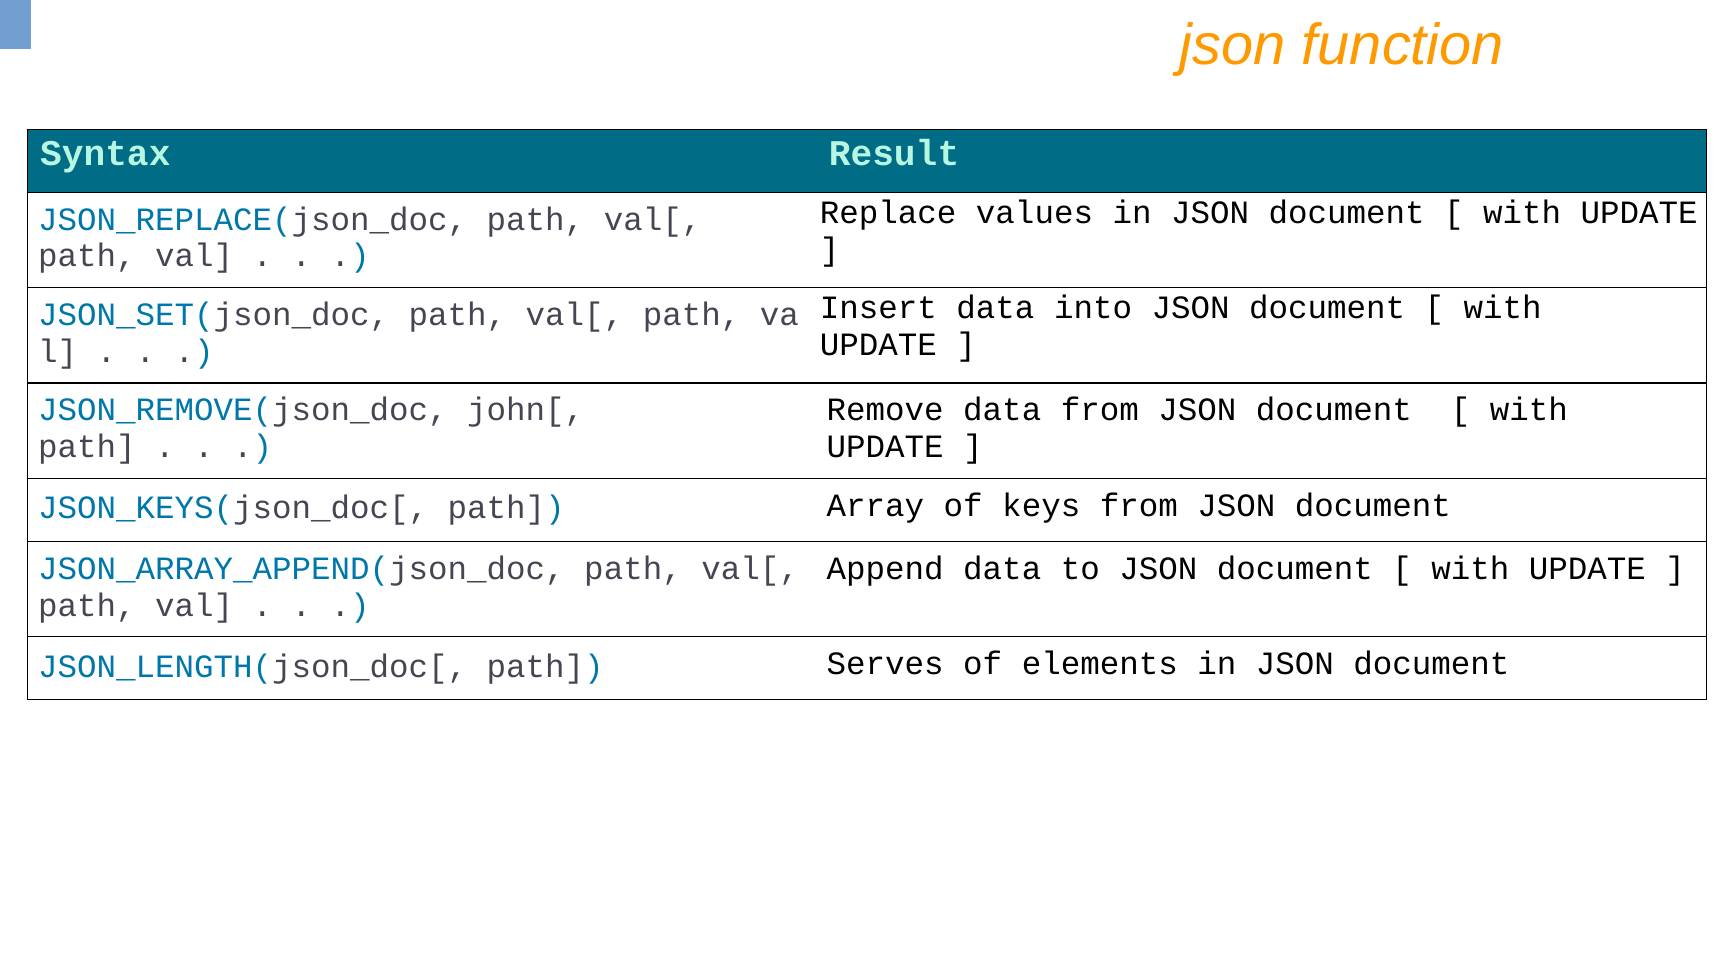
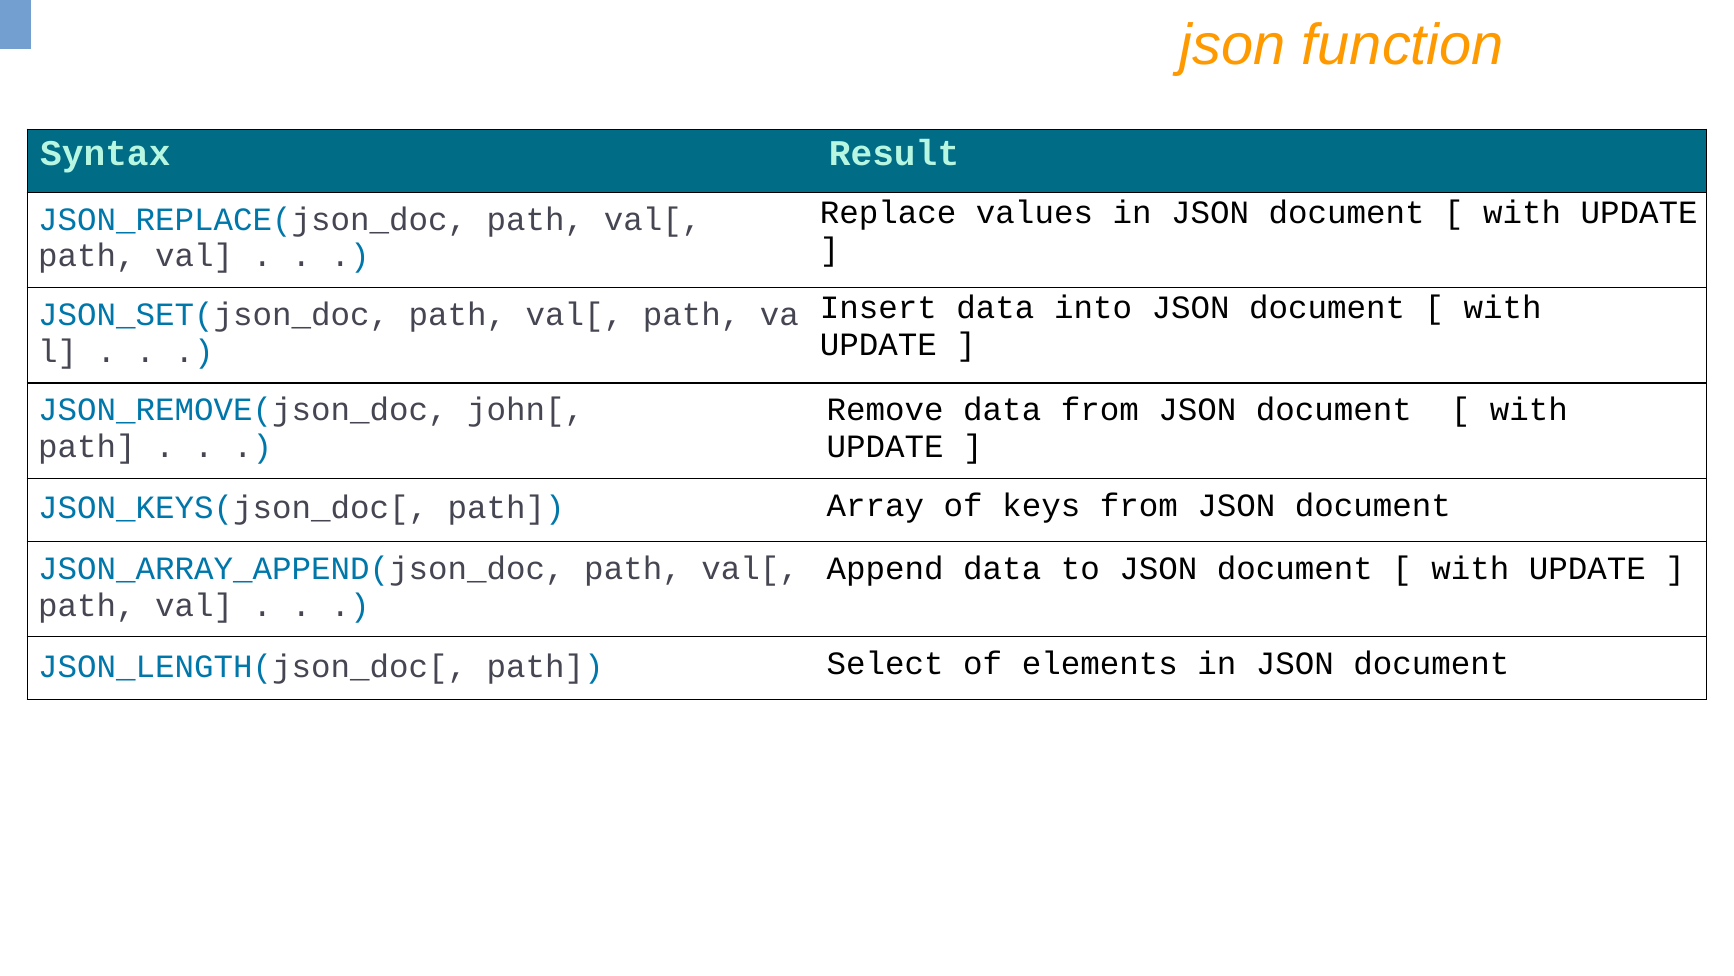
Serves: Serves -> Select
